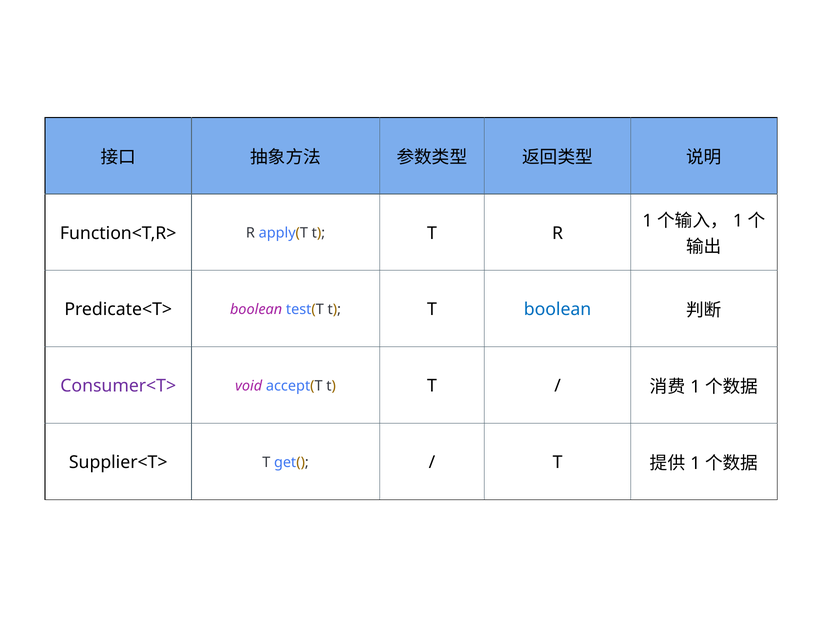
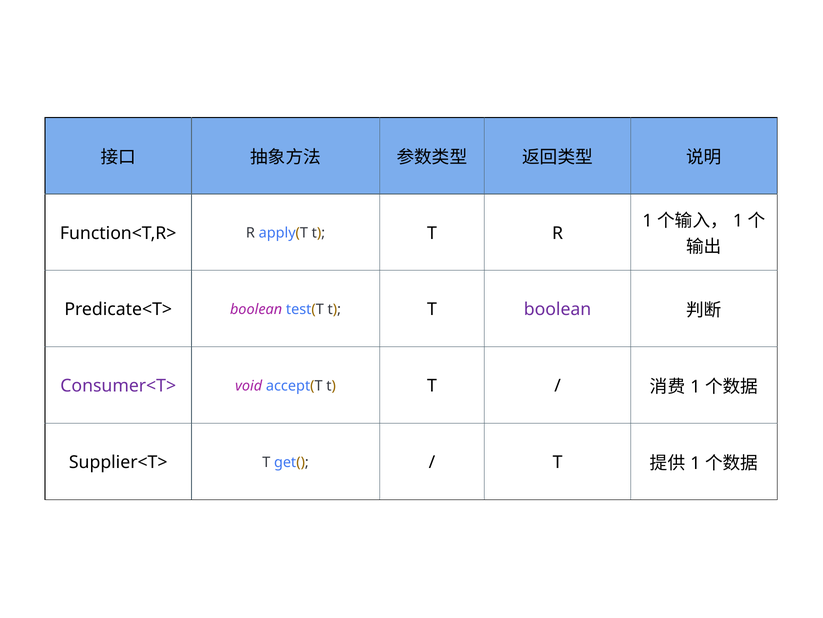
boolean at (558, 309) colour: blue -> purple
